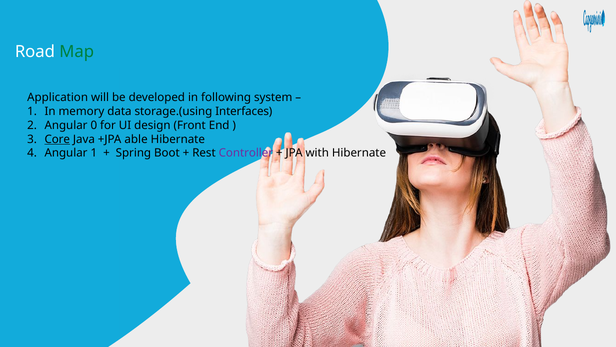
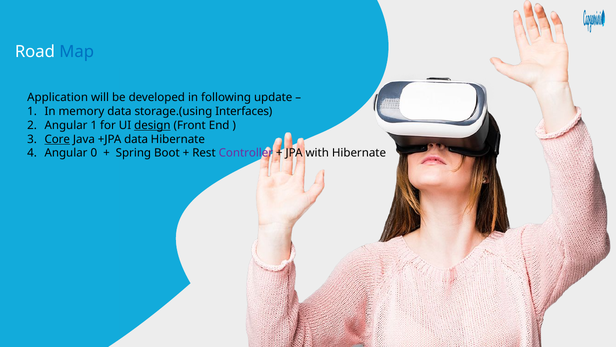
Map colour: green -> blue
system: system -> update
Angular 0: 0 -> 1
design underline: none -> present
+JPA able: able -> data
Angular 1: 1 -> 0
